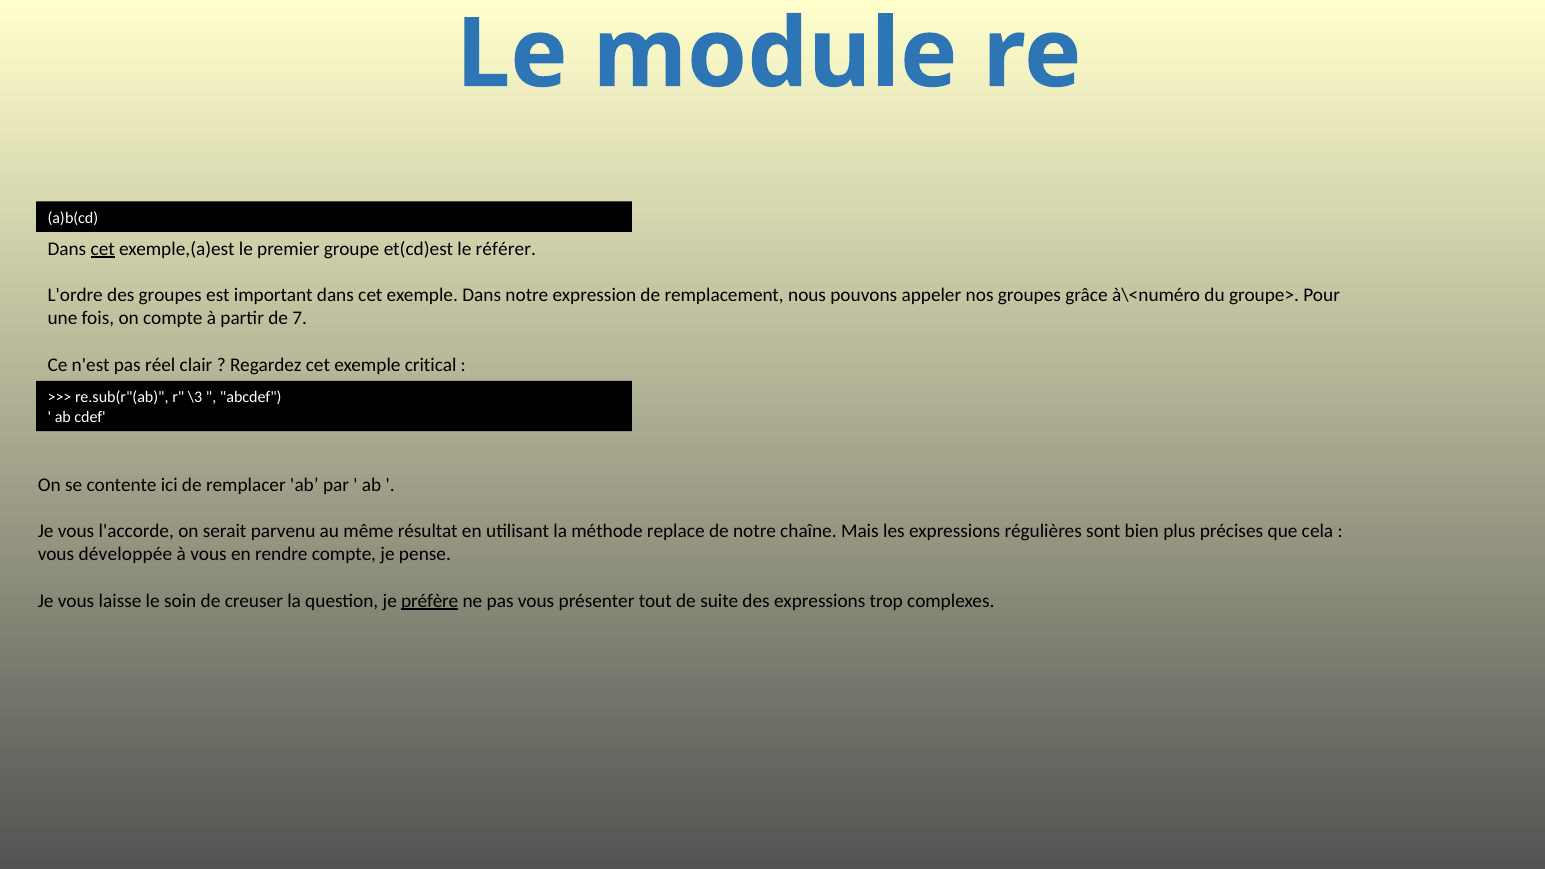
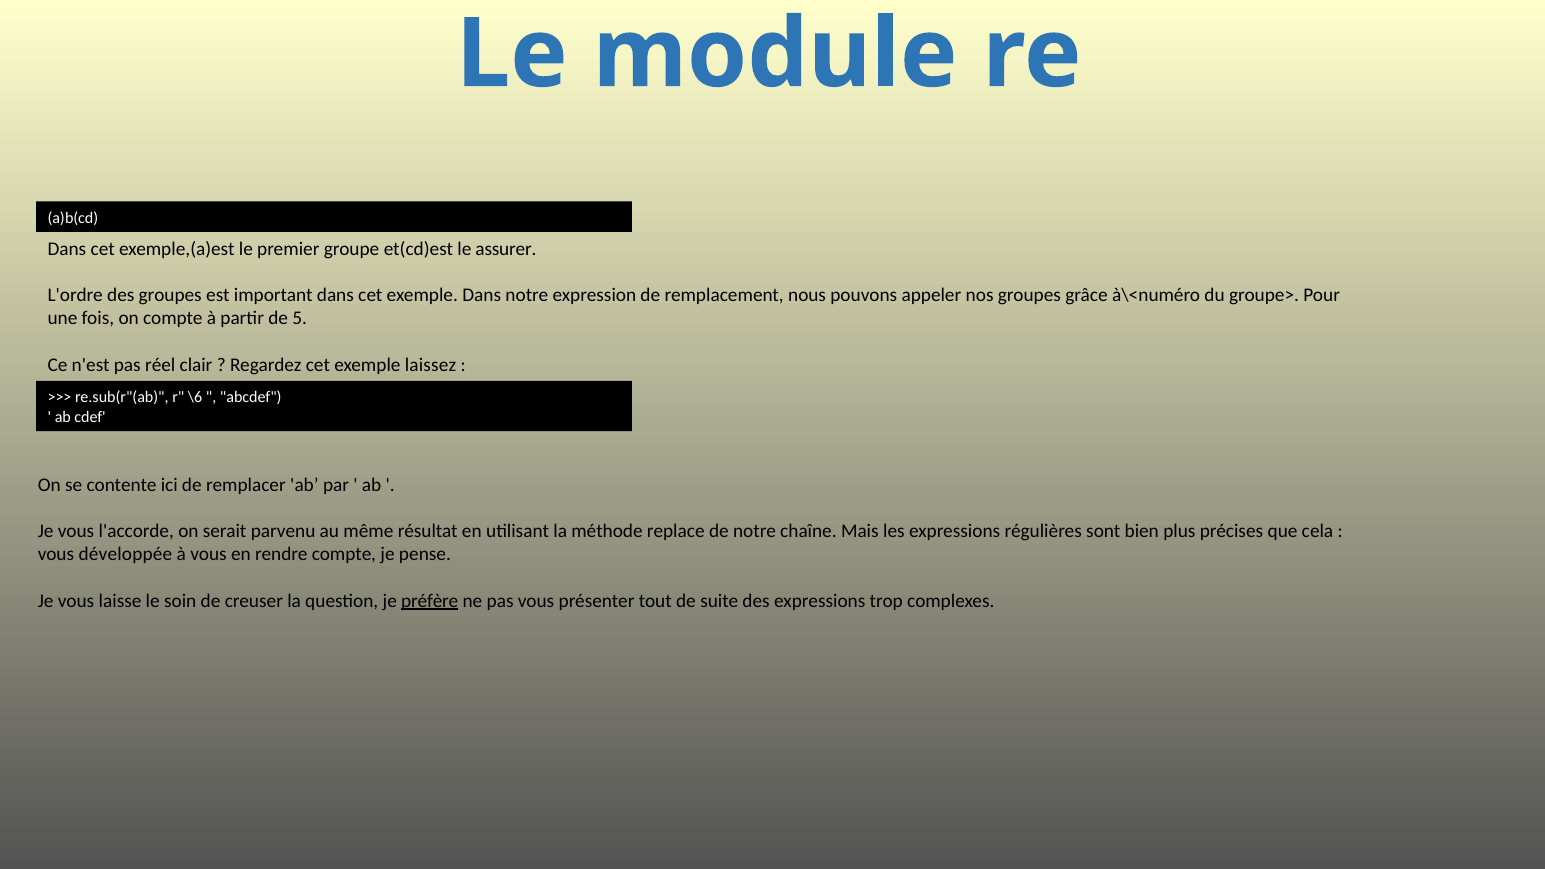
cet at (103, 249) underline: present -> none
référer: référer -> assurer
7: 7 -> 5
critical: critical -> laissez
\3: \3 -> \6
